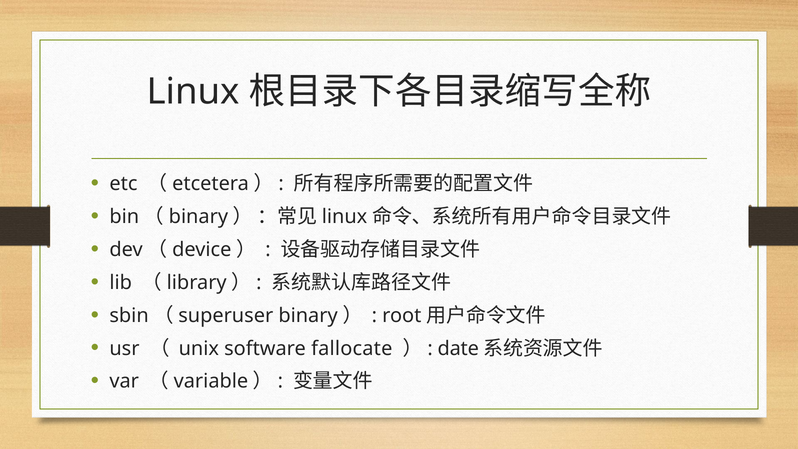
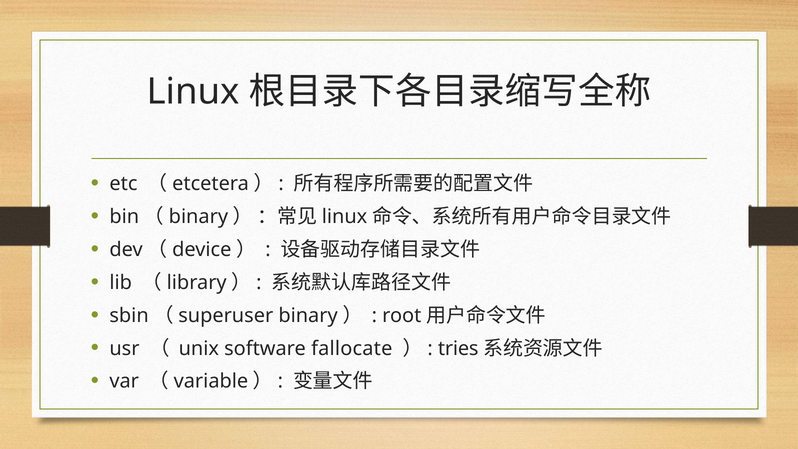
date: date -> tries
